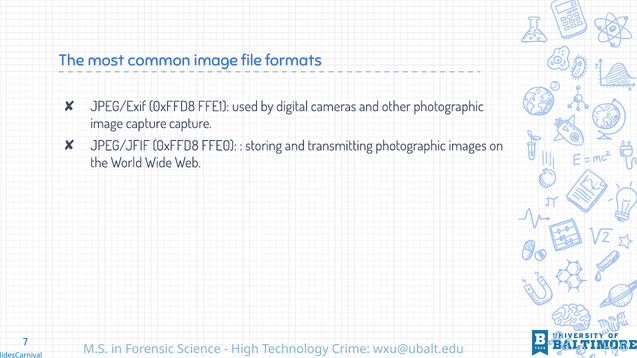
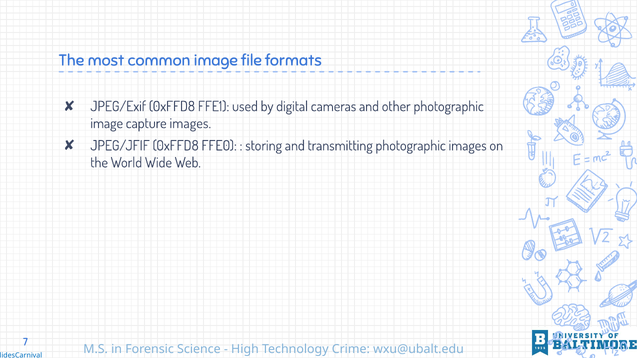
capture capture: capture -> images
